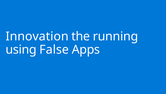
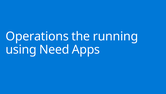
Innovation: Innovation -> Operations
False: False -> Need
